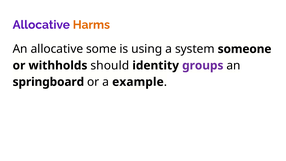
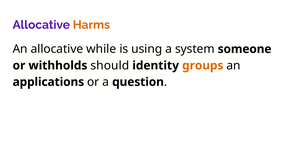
some: some -> while
groups colour: purple -> orange
springboard: springboard -> applications
example: example -> question
